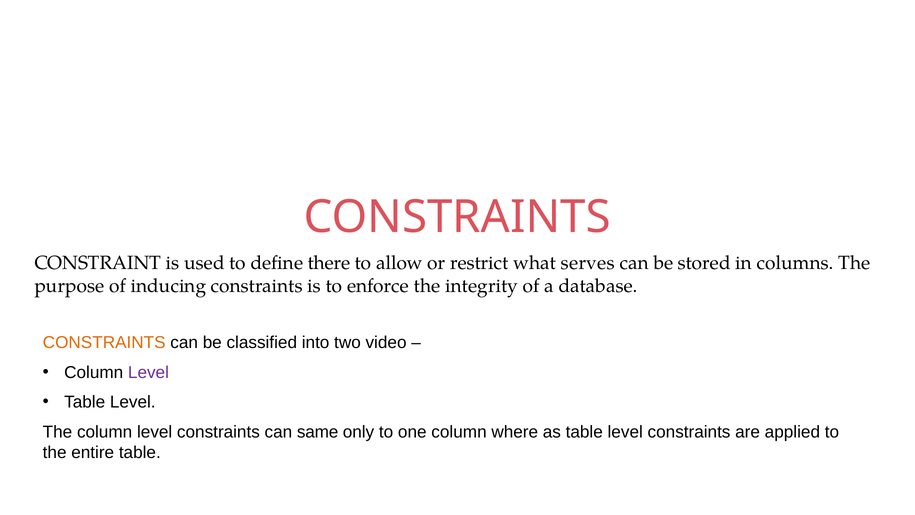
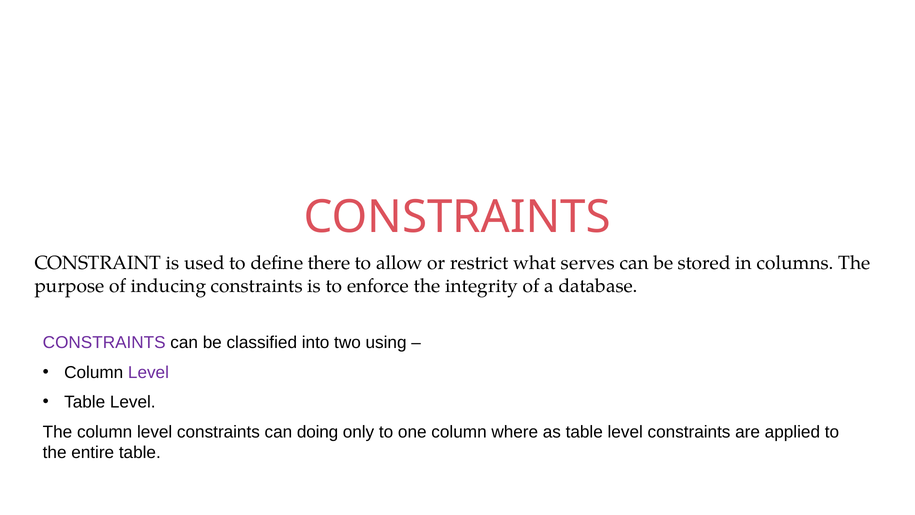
CONSTRAINTS at (104, 342) colour: orange -> purple
video: video -> using
same: same -> doing
